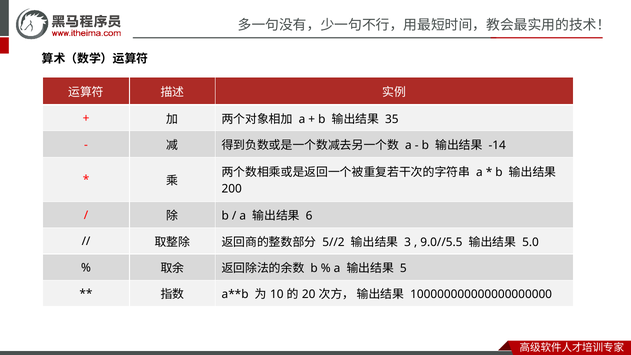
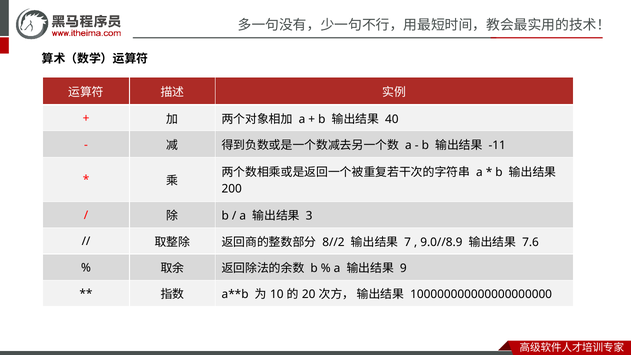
35: 35 -> 40
-14: -14 -> -11
6: 6 -> 3
5//2: 5//2 -> 8//2
3: 3 -> 7
9.0//5.5: 9.0//5.5 -> 9.0//8.9
5.0: 5.0 -> 7.6
5: 5 -> 9
